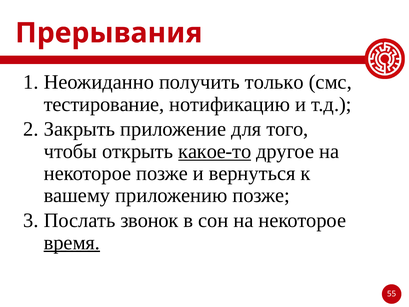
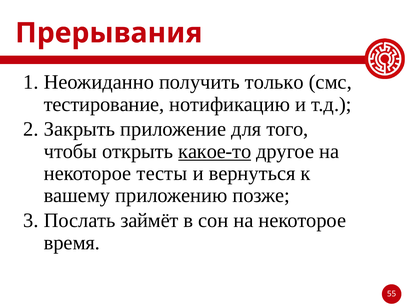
некоторое позже: позже -> тесты
звонок: звонок -> займёт
время underline: present -> none
